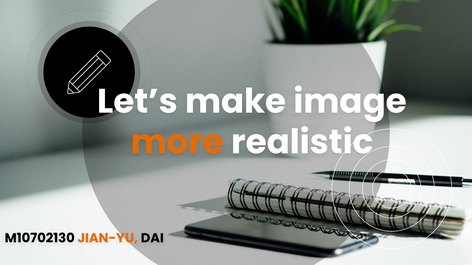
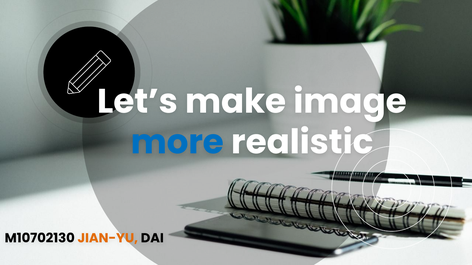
more colour: orange -> blue
